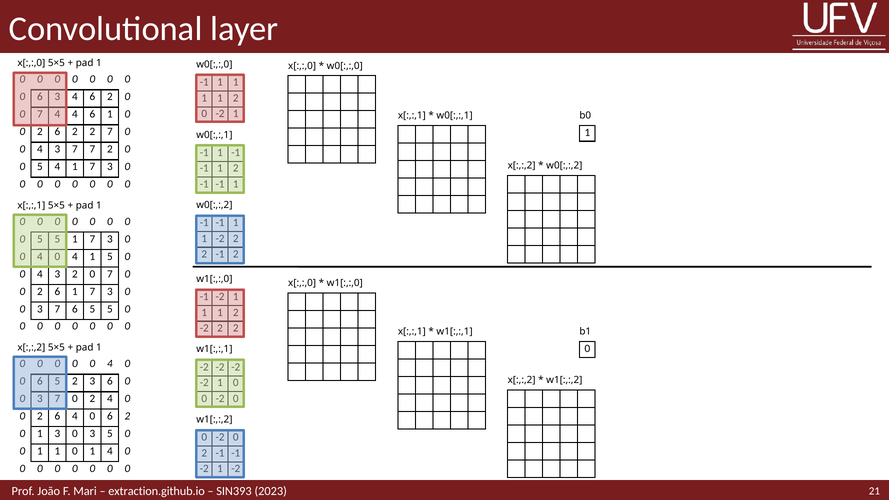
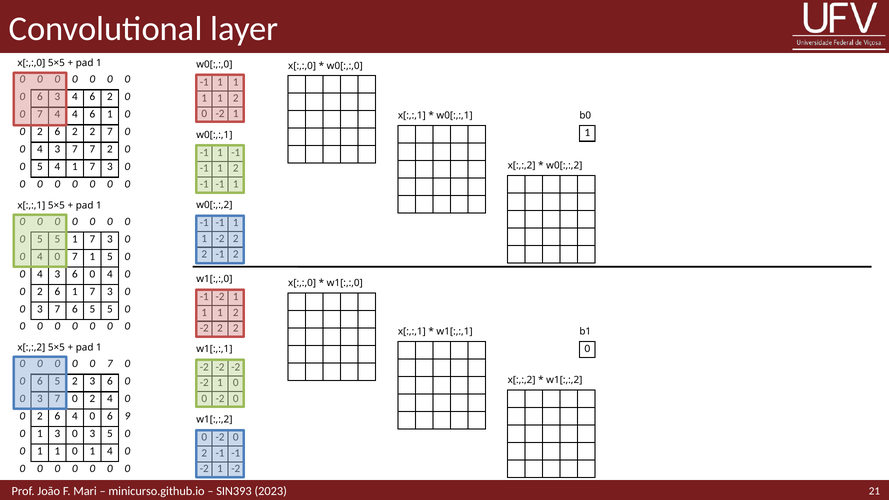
4 at (75, 256): 4 -> 7
4 3 2: 2 -> 6
7 at (110, 274): 7 -> 4
4 at (110, 364): 4 -> 7
0 6 2: 2 -> 9
extraction.github.io: extraction.github.io -> minicurso.github.io
